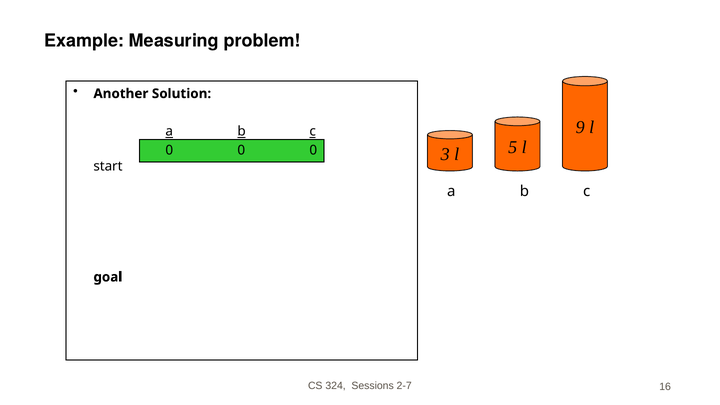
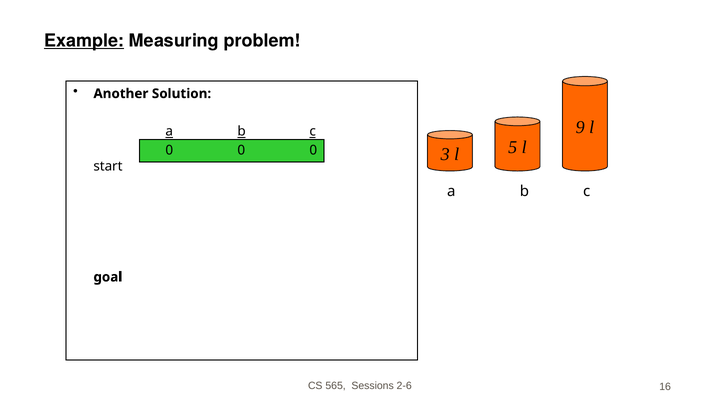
Example underline: none -> present
324: 324 -> 565
2-7: 2-7 -> 2-6
